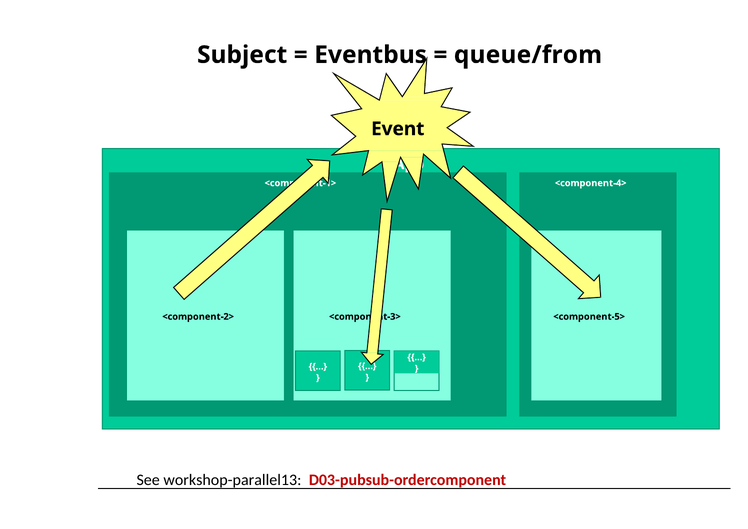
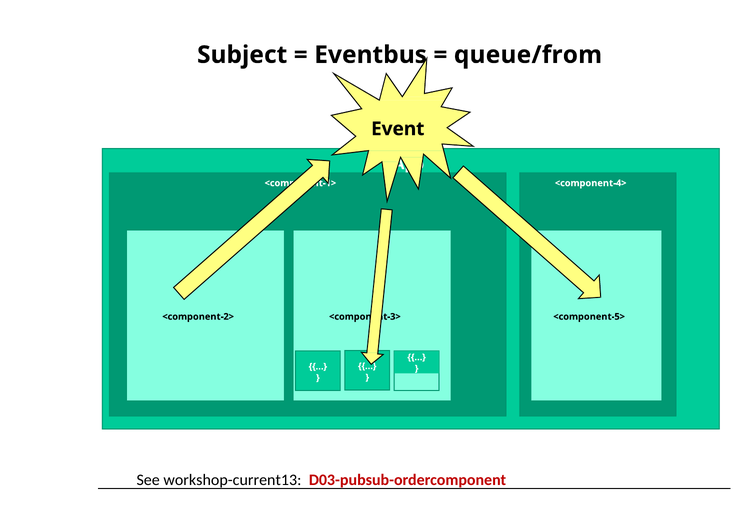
workshop-parallel13: workshop-parallel13 -> workshop-current13
